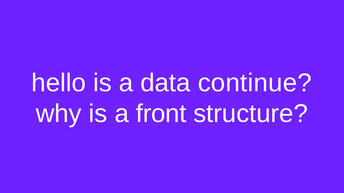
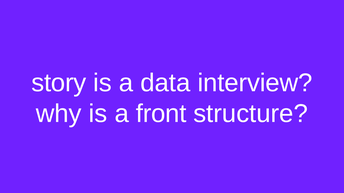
hello: hello -> story
continue: continue -> interview
